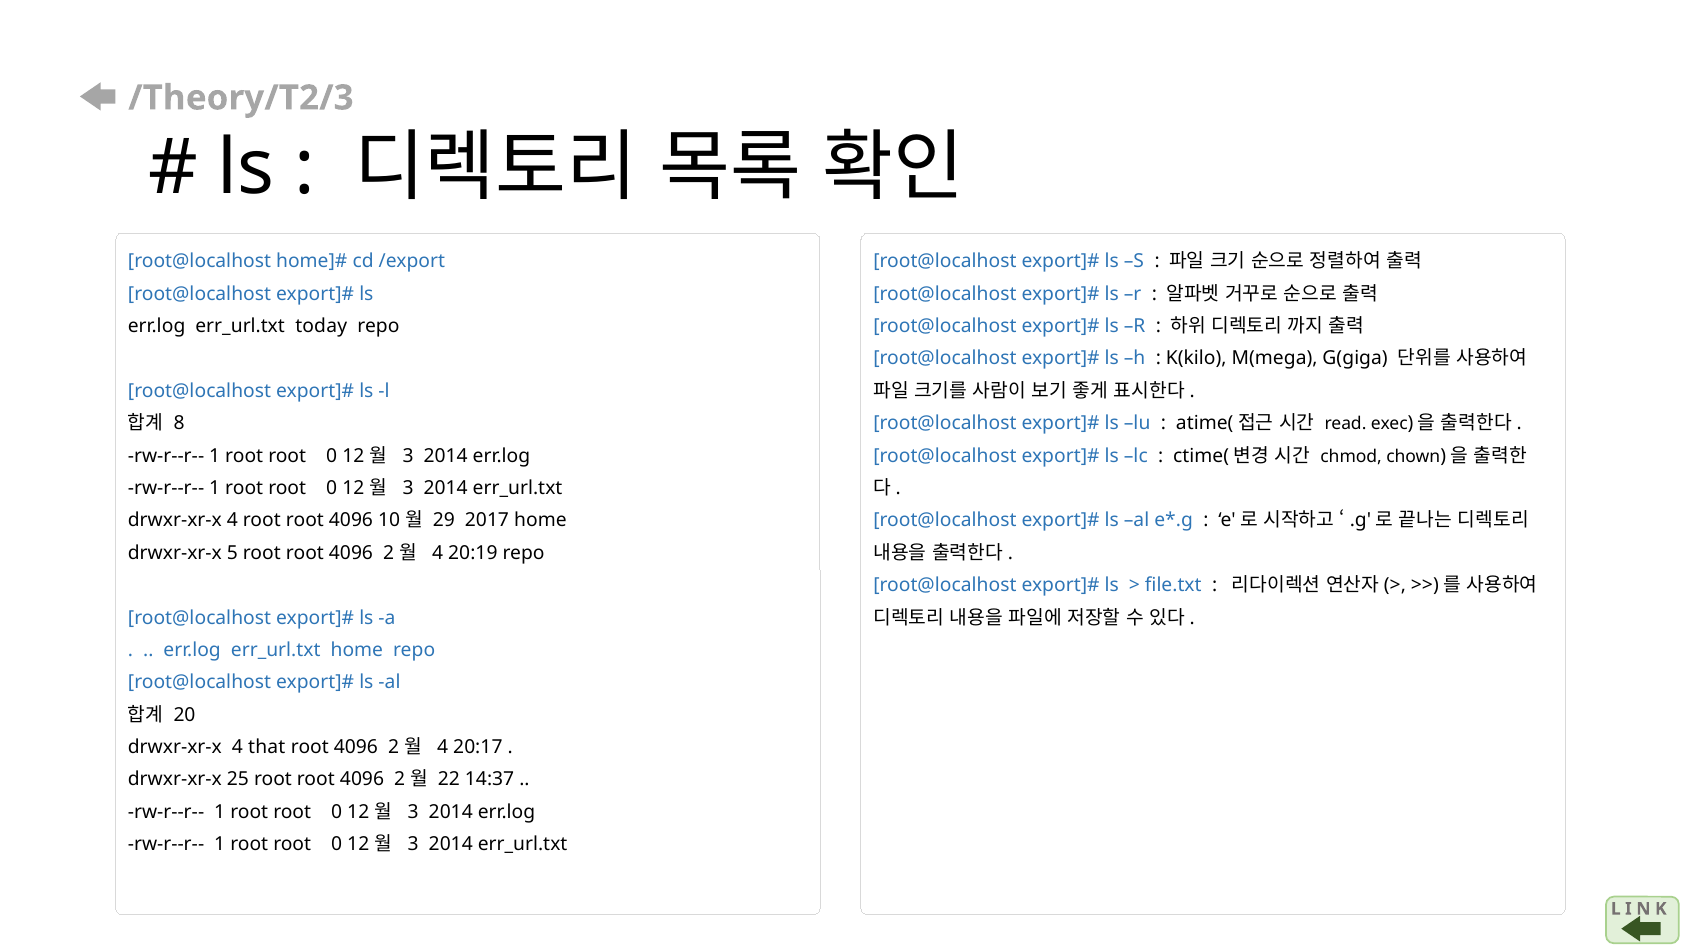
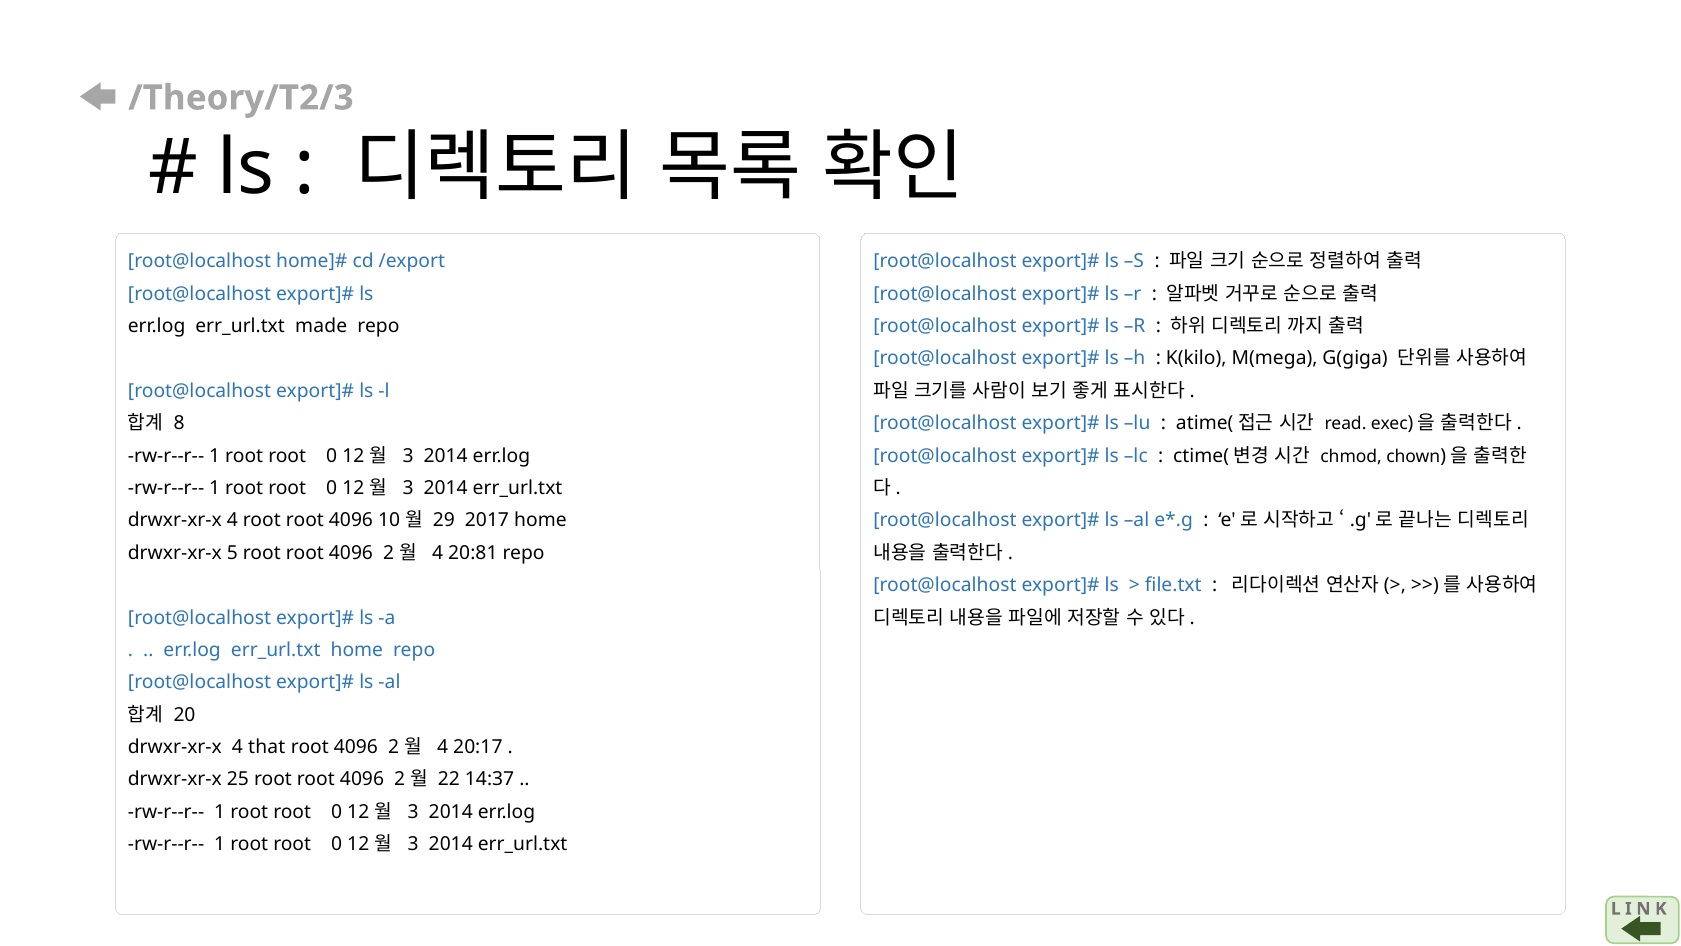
today: today -> made
20:19: 20:19 -> 20:81
